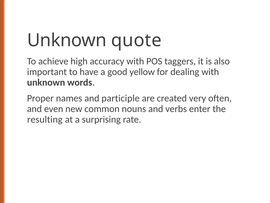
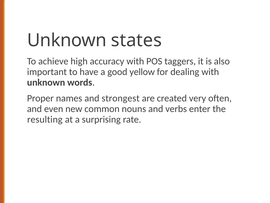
quote: quote -> states
participle: participle -> strongest
